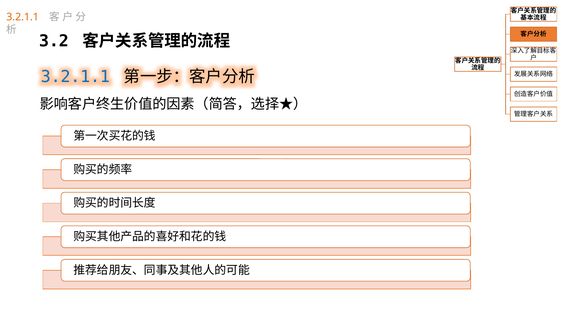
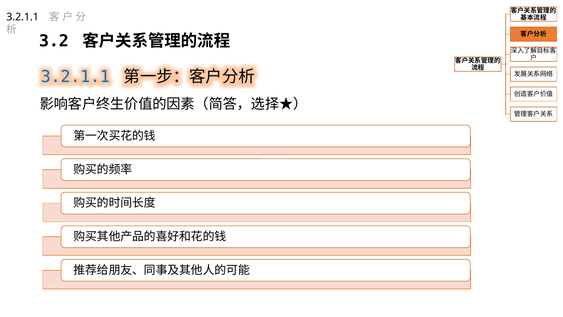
3.2.1.1 at (23, 17) colour: orange -> black
